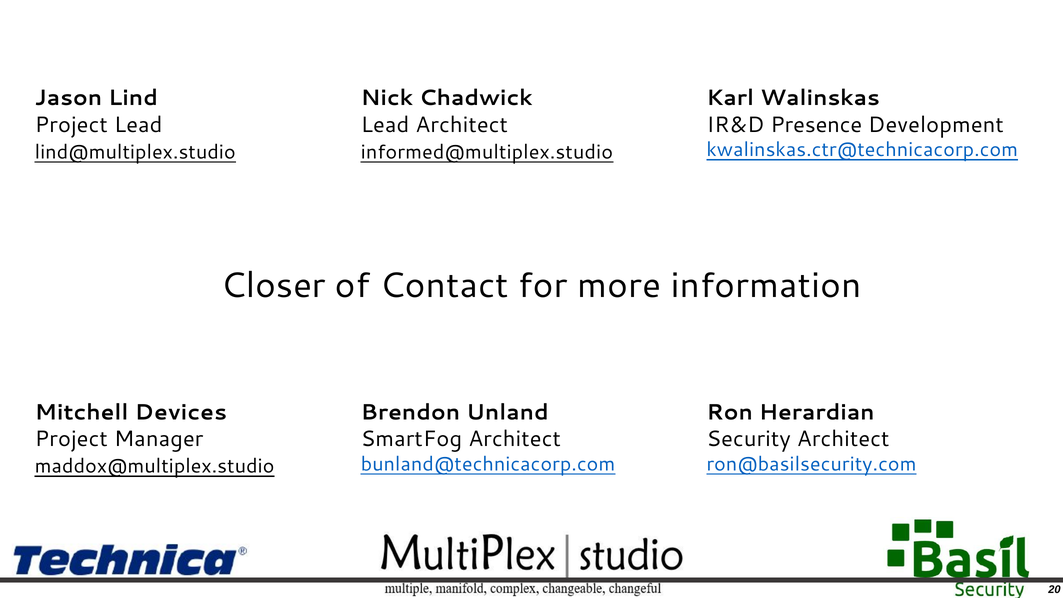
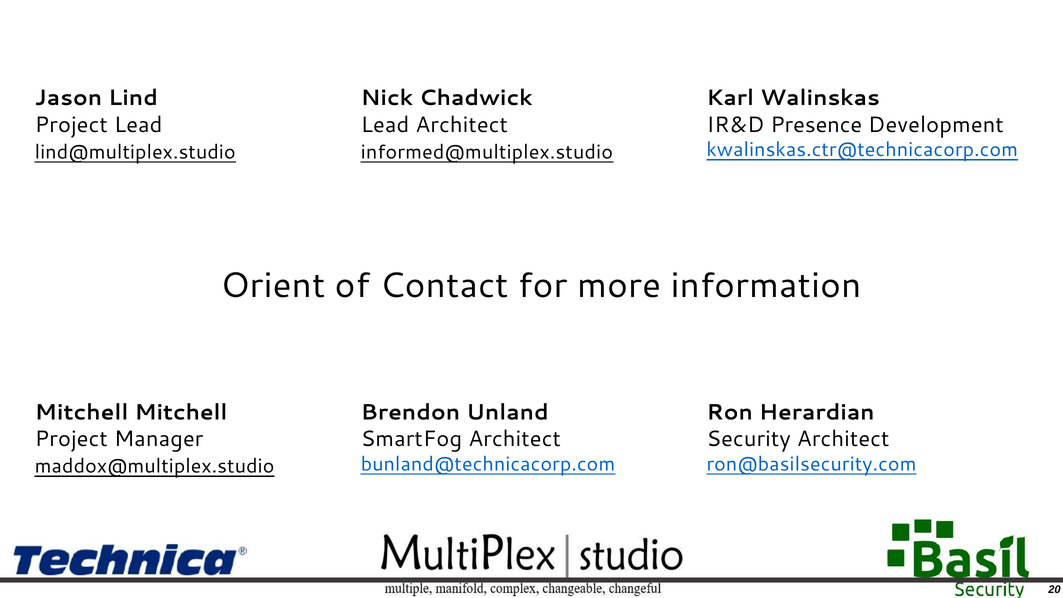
Closer: Closer -> Orient
Mitchell Devices: Devices -> Mitchell
